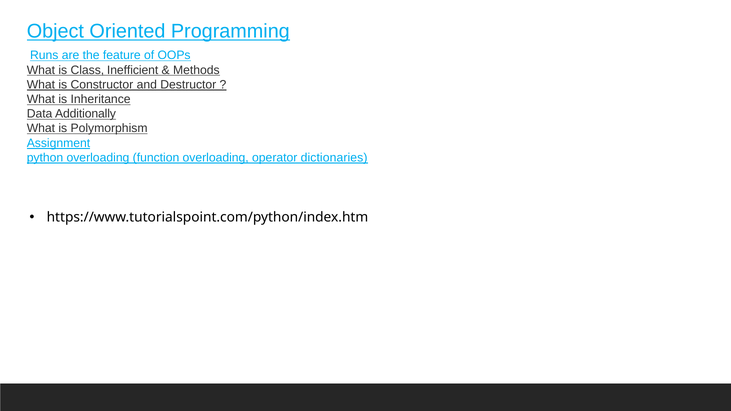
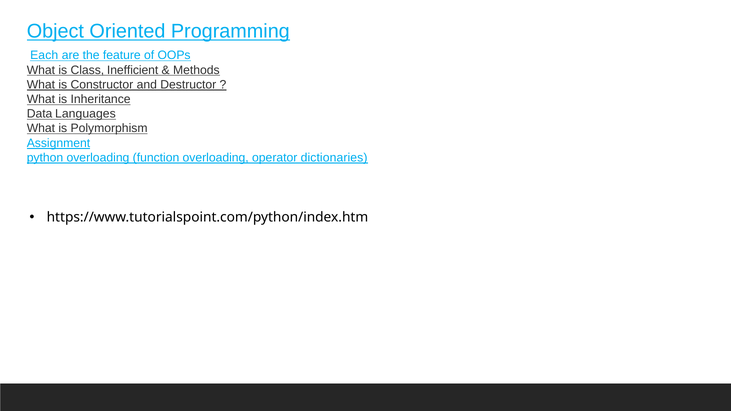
Runs: Runs -> Each
Additionally: Additionally -> Languages
